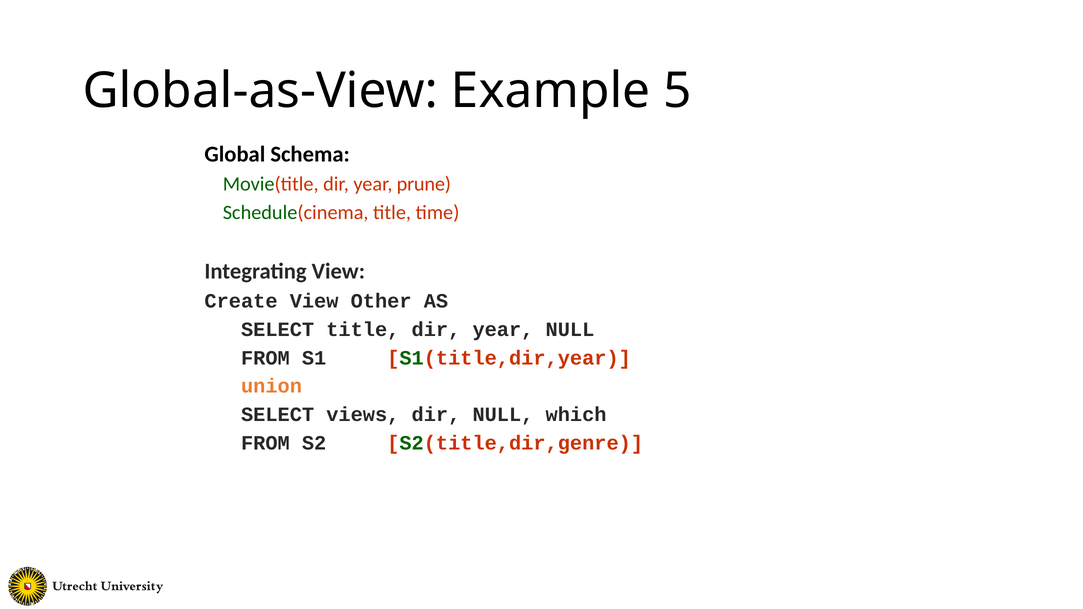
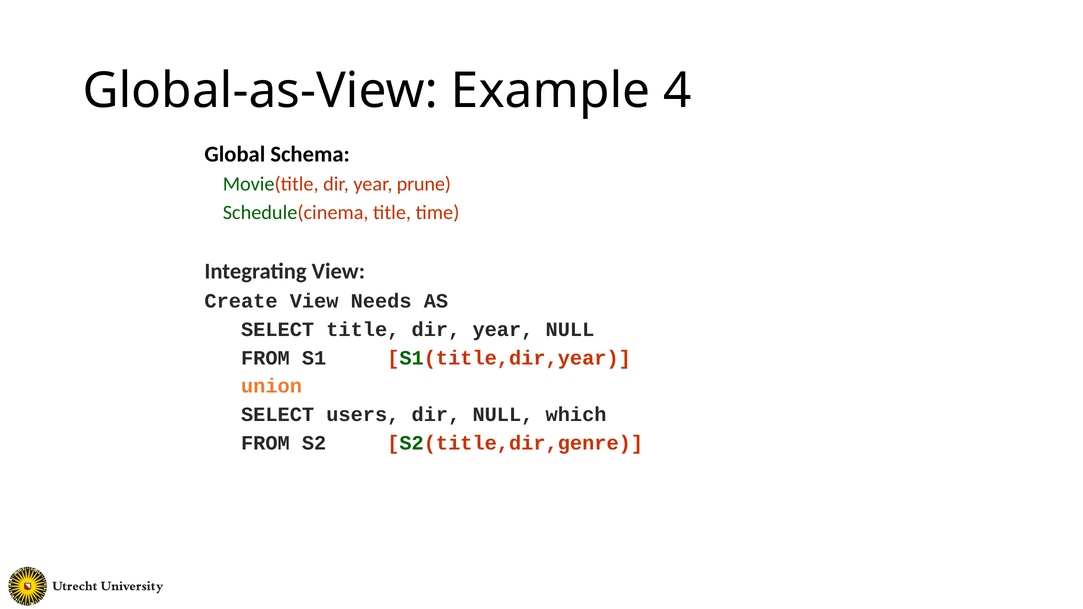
5: 5 -> 4
Other: Other -> Needs
views: views -> users
